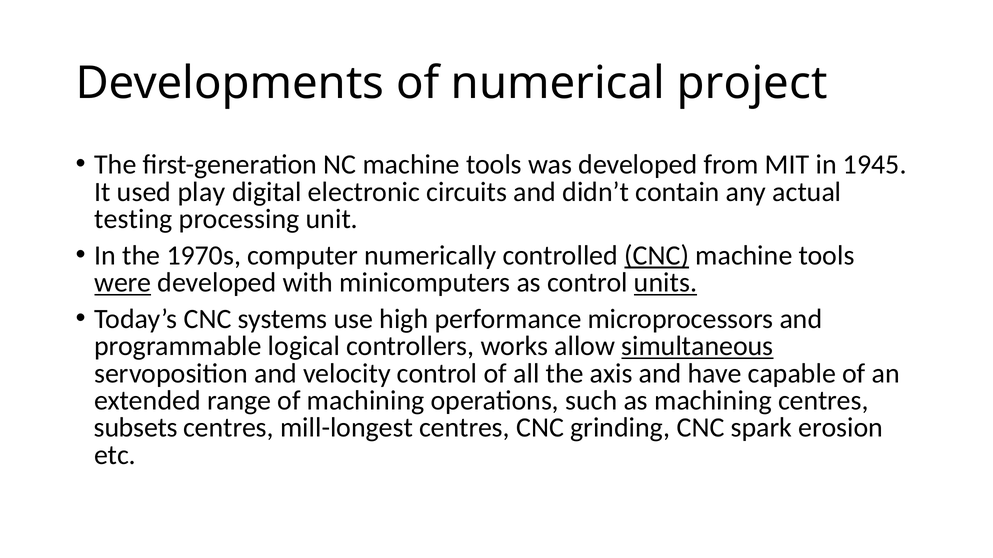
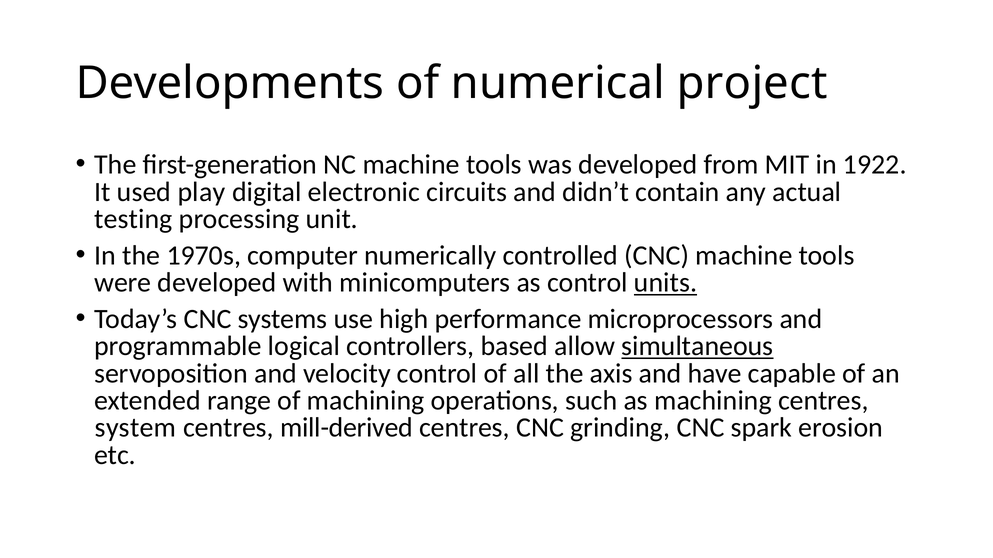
1945: 1945 -> 1922
CNC at (657, 256) underline: present -> none
were underline: present -> none
works: works -> based
subsets: subsets -> system
mill-longest: mill-longest -> mill-derived
